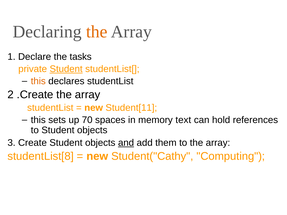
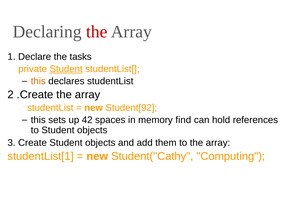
the at (97, 32) colour: orange -> red
Student[11: Student[11 -> Student[92
70: 70 -> 42
text: text -> find
and underline: present -> none
studentList[8: studentList[8 -> studentList[1
